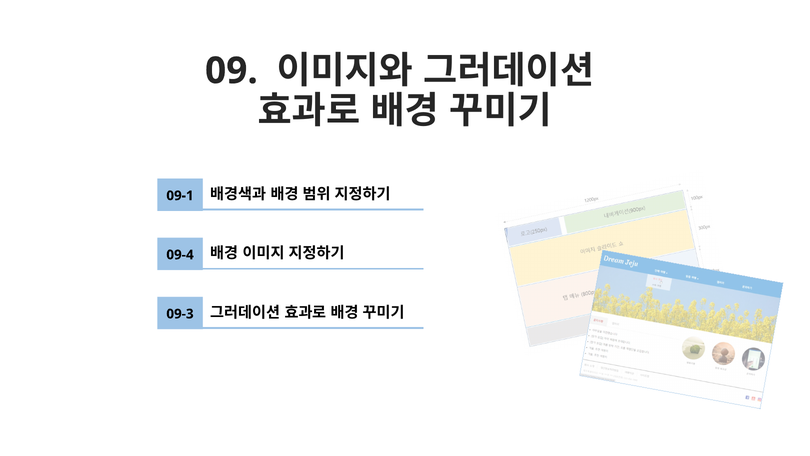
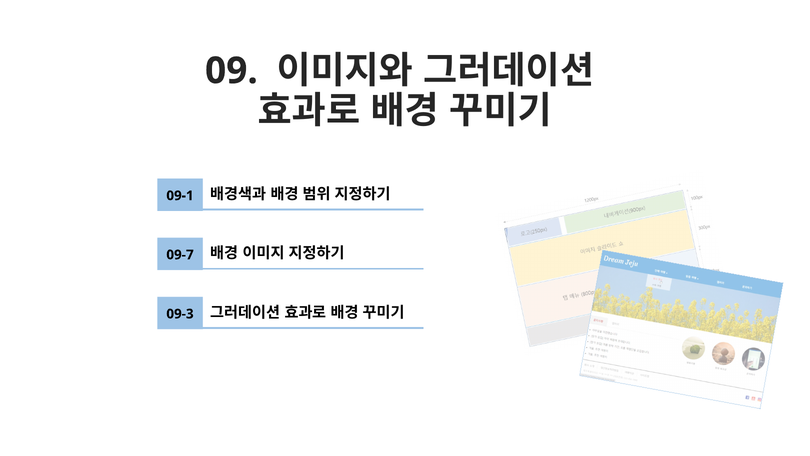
09-4: 09-4 -> 09-7
